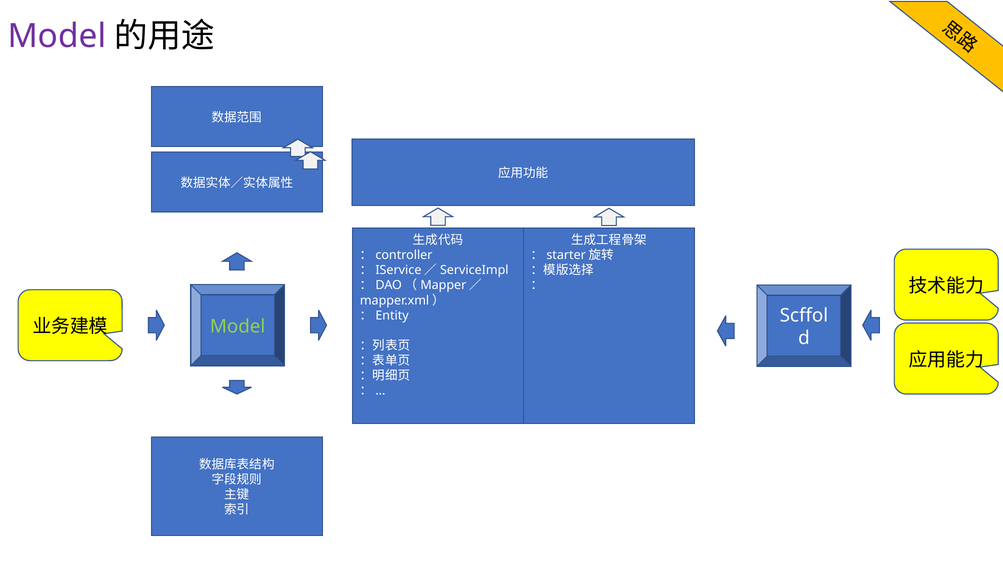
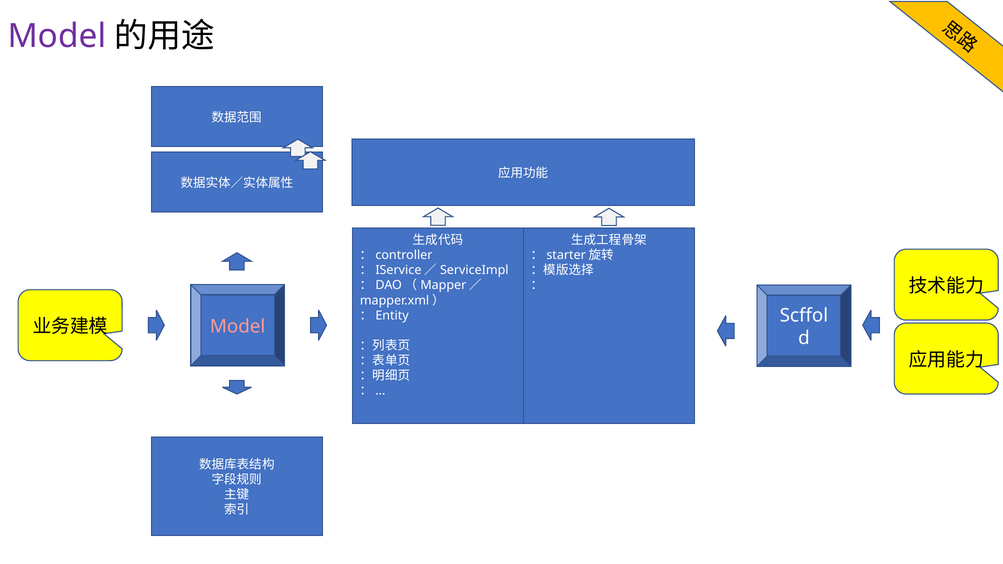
Model at (238, 327) colour: light green -> pink
